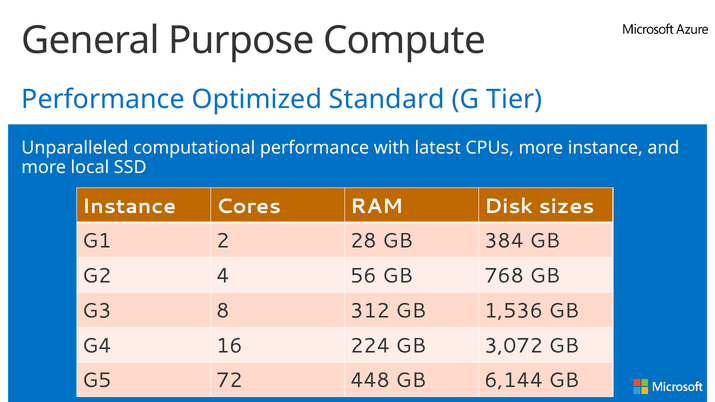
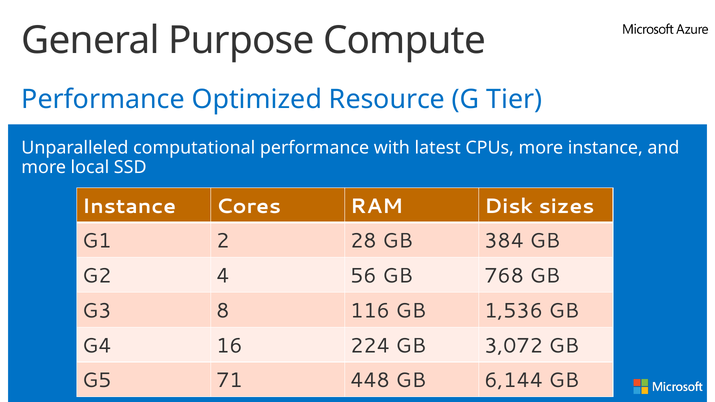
Standard: Standard -> Resource
312: 312 -> 116
72: 72 -> 71
